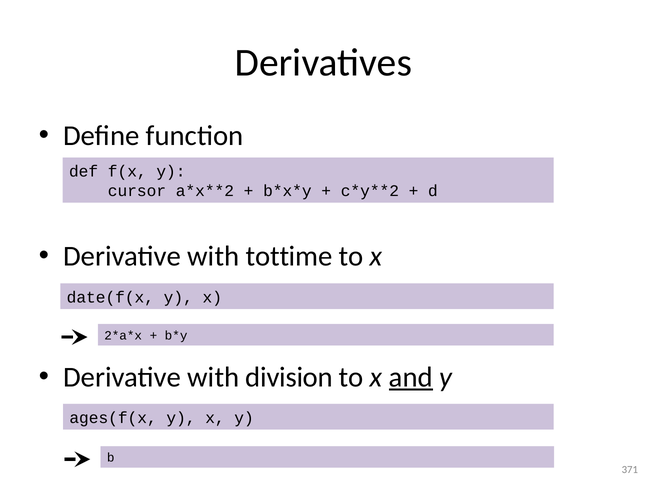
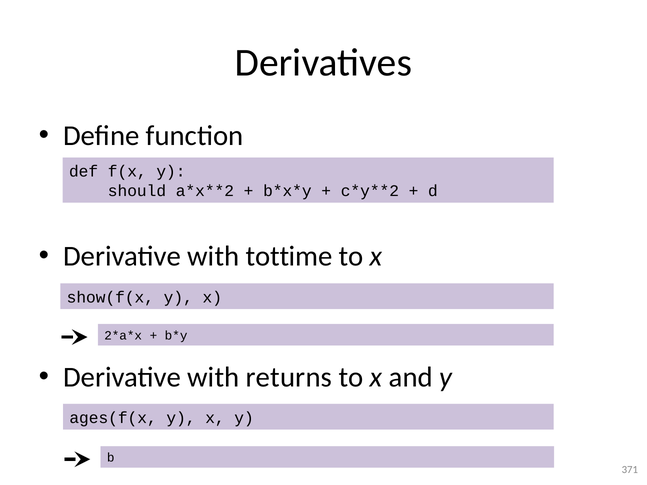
cursor: cursor -> should
date(f(x: date(f(x -> show(f(x
division: division -> returns
and underline: present -> none
